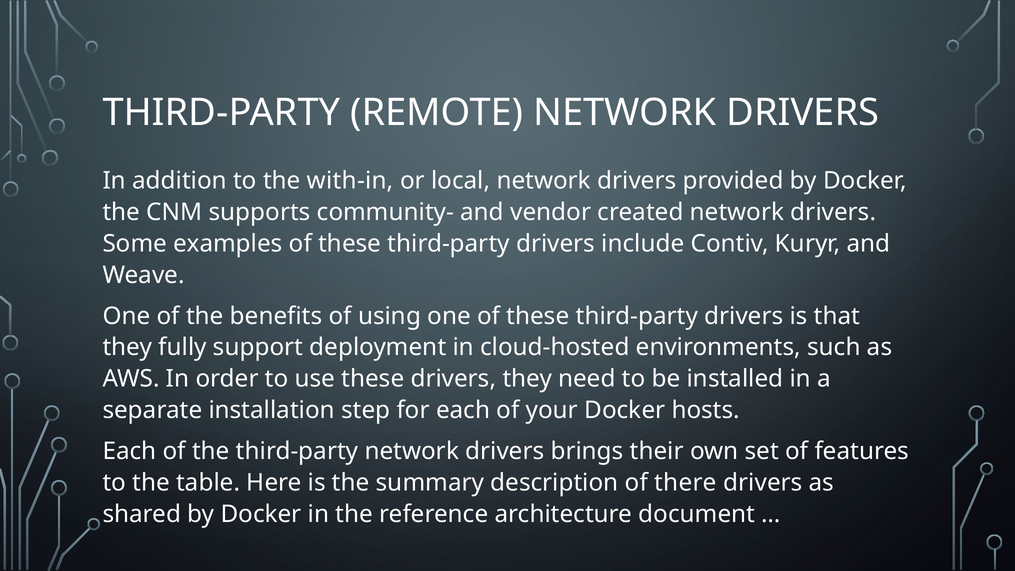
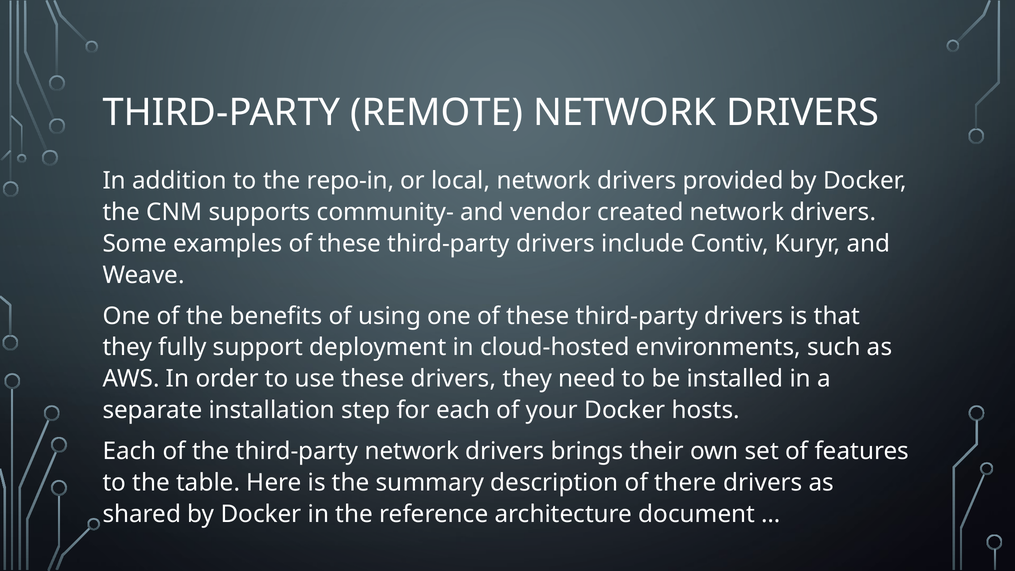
with-in: with-in -> repo-in
